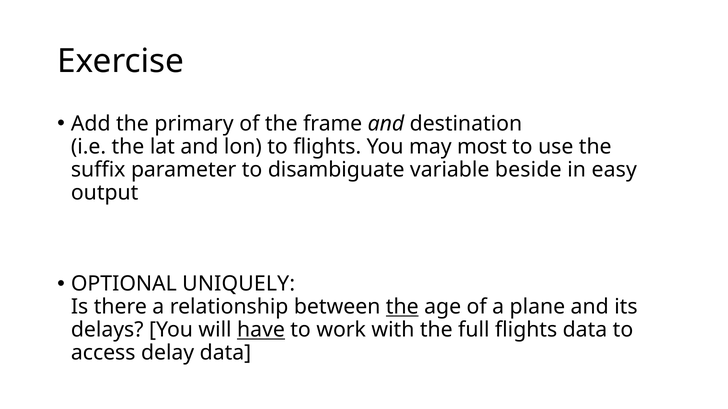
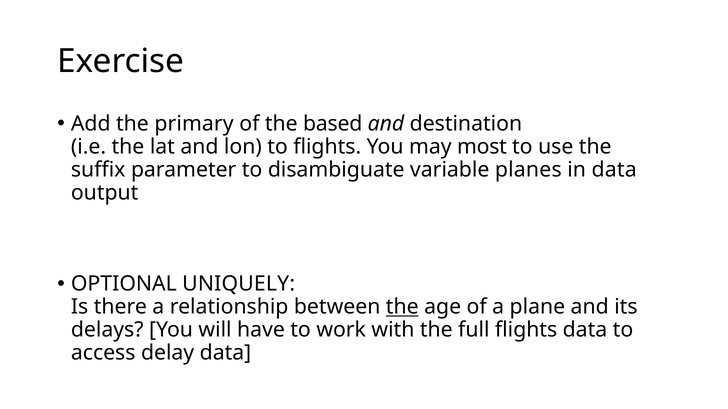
frame: frame -> based
beside: beside -> planes
in easy: easy -> data
have underline: present -> none
